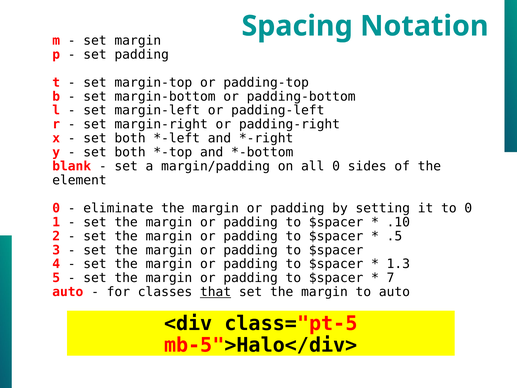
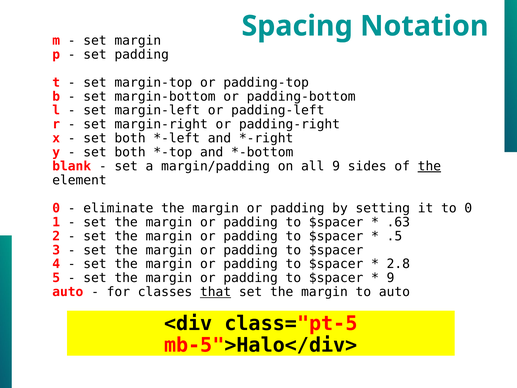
all 0: 0 -> 9
the at (429, 166) underline: none -> present
.10: .10 -> .63
1.3: 1.3 -> 2.8
7 at (391, 278): 7 -> 9
